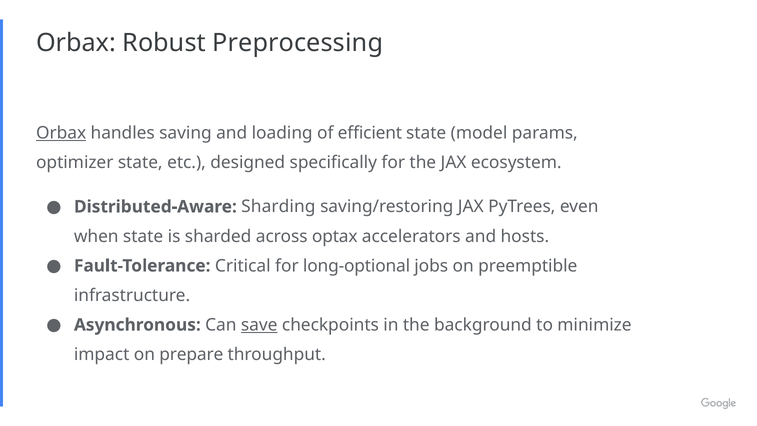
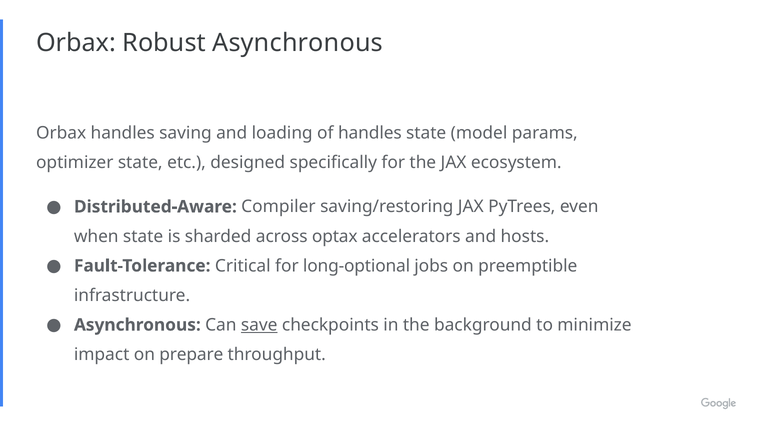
Robust Preprocessing: Preprocessing -> Asynchronous
Orbax at (61, 133) underline: present -> none
of efficient: efficient -> handles
Sharding: Sharding -> Compiler
